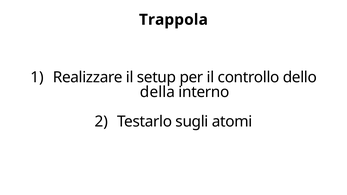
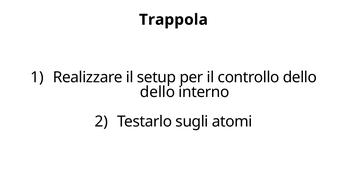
della at (158, 92): della -> dello
